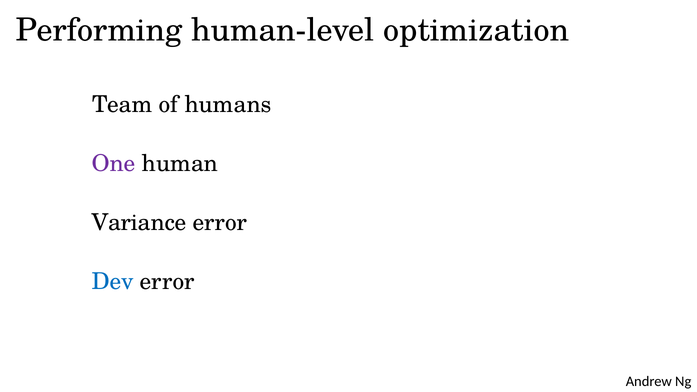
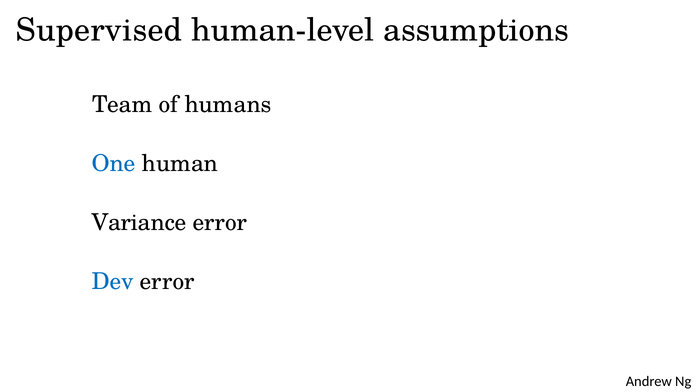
Performing: Performing -> Supervised
optimization: optimization -> assumptions
One colour: purple -> blue
